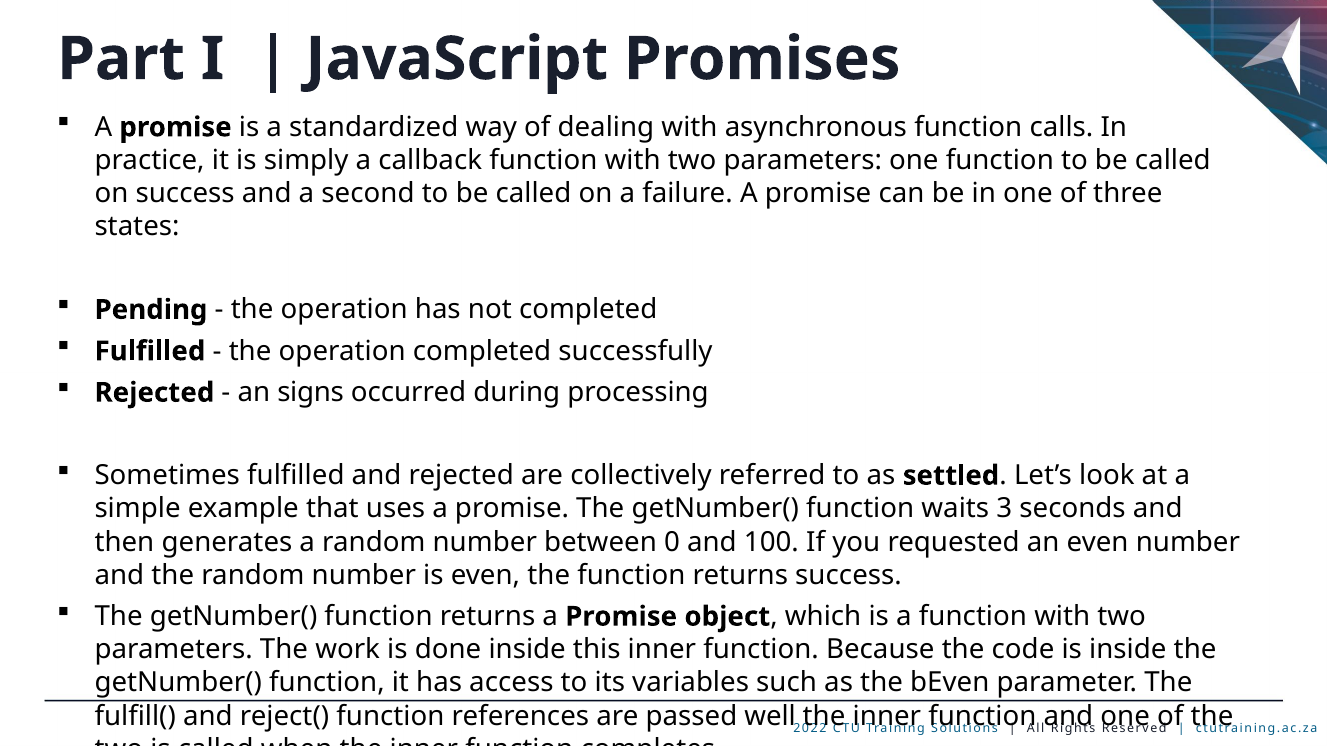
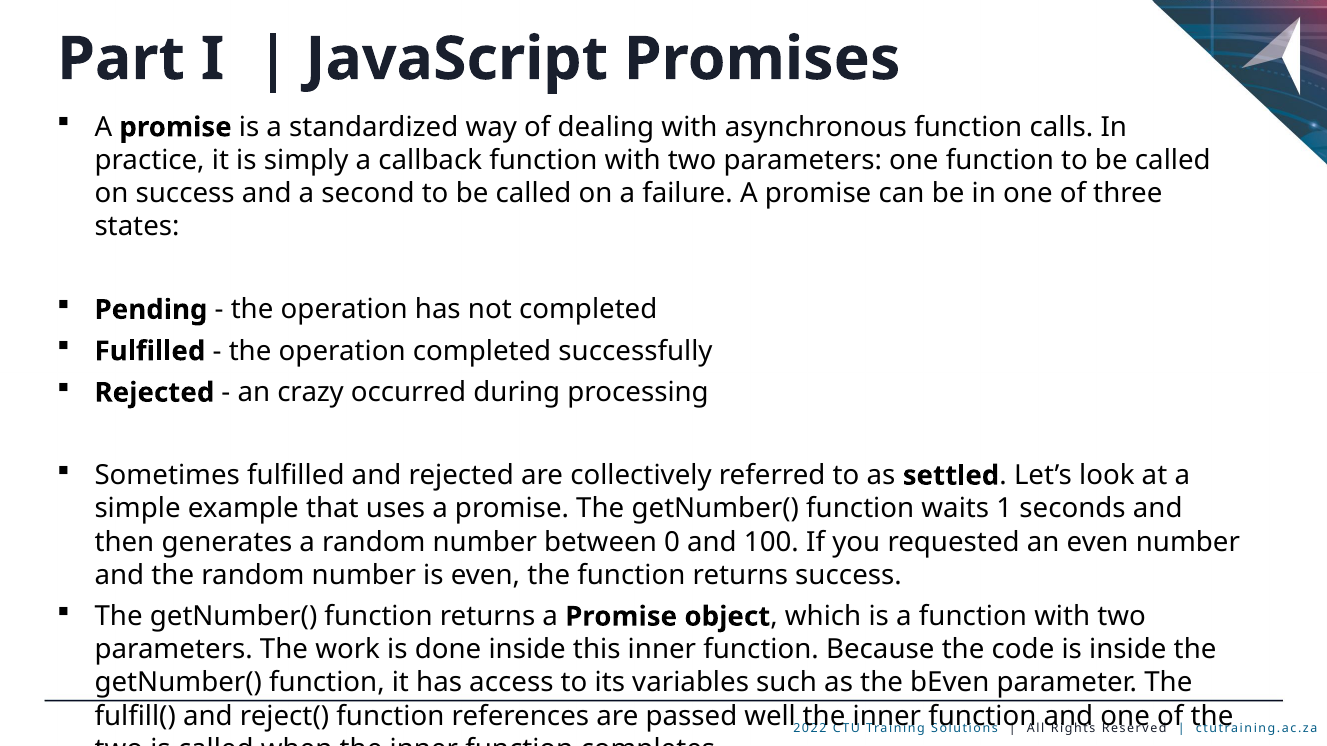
signs: signs -> crazy
3: 3 -> 1
